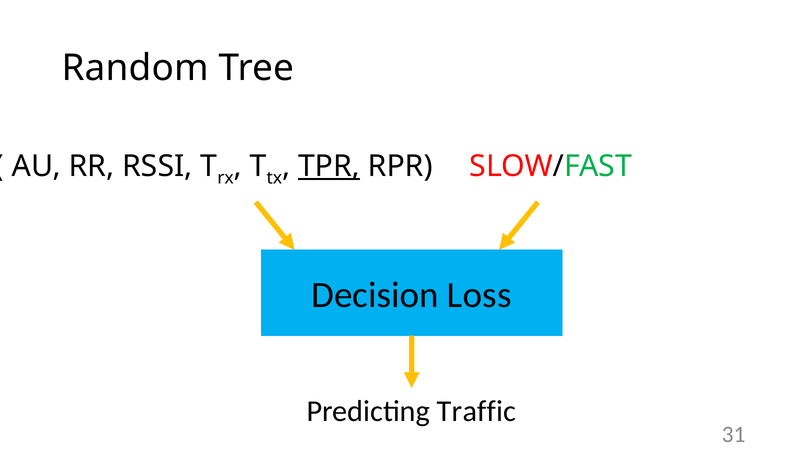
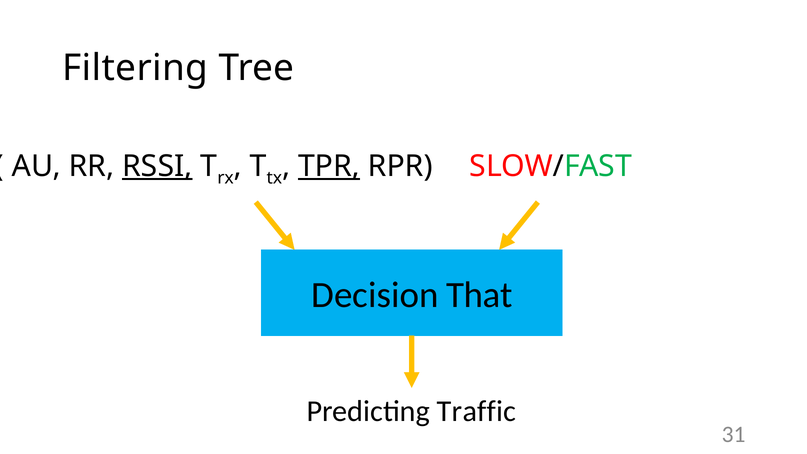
Random: Random -> Filtering
RSSI underline: none -> present
Loss: Loss -> That
